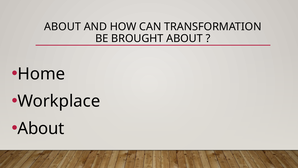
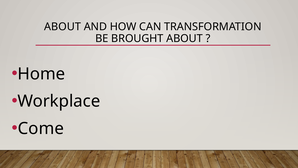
About at (41, 128): About -> Come
